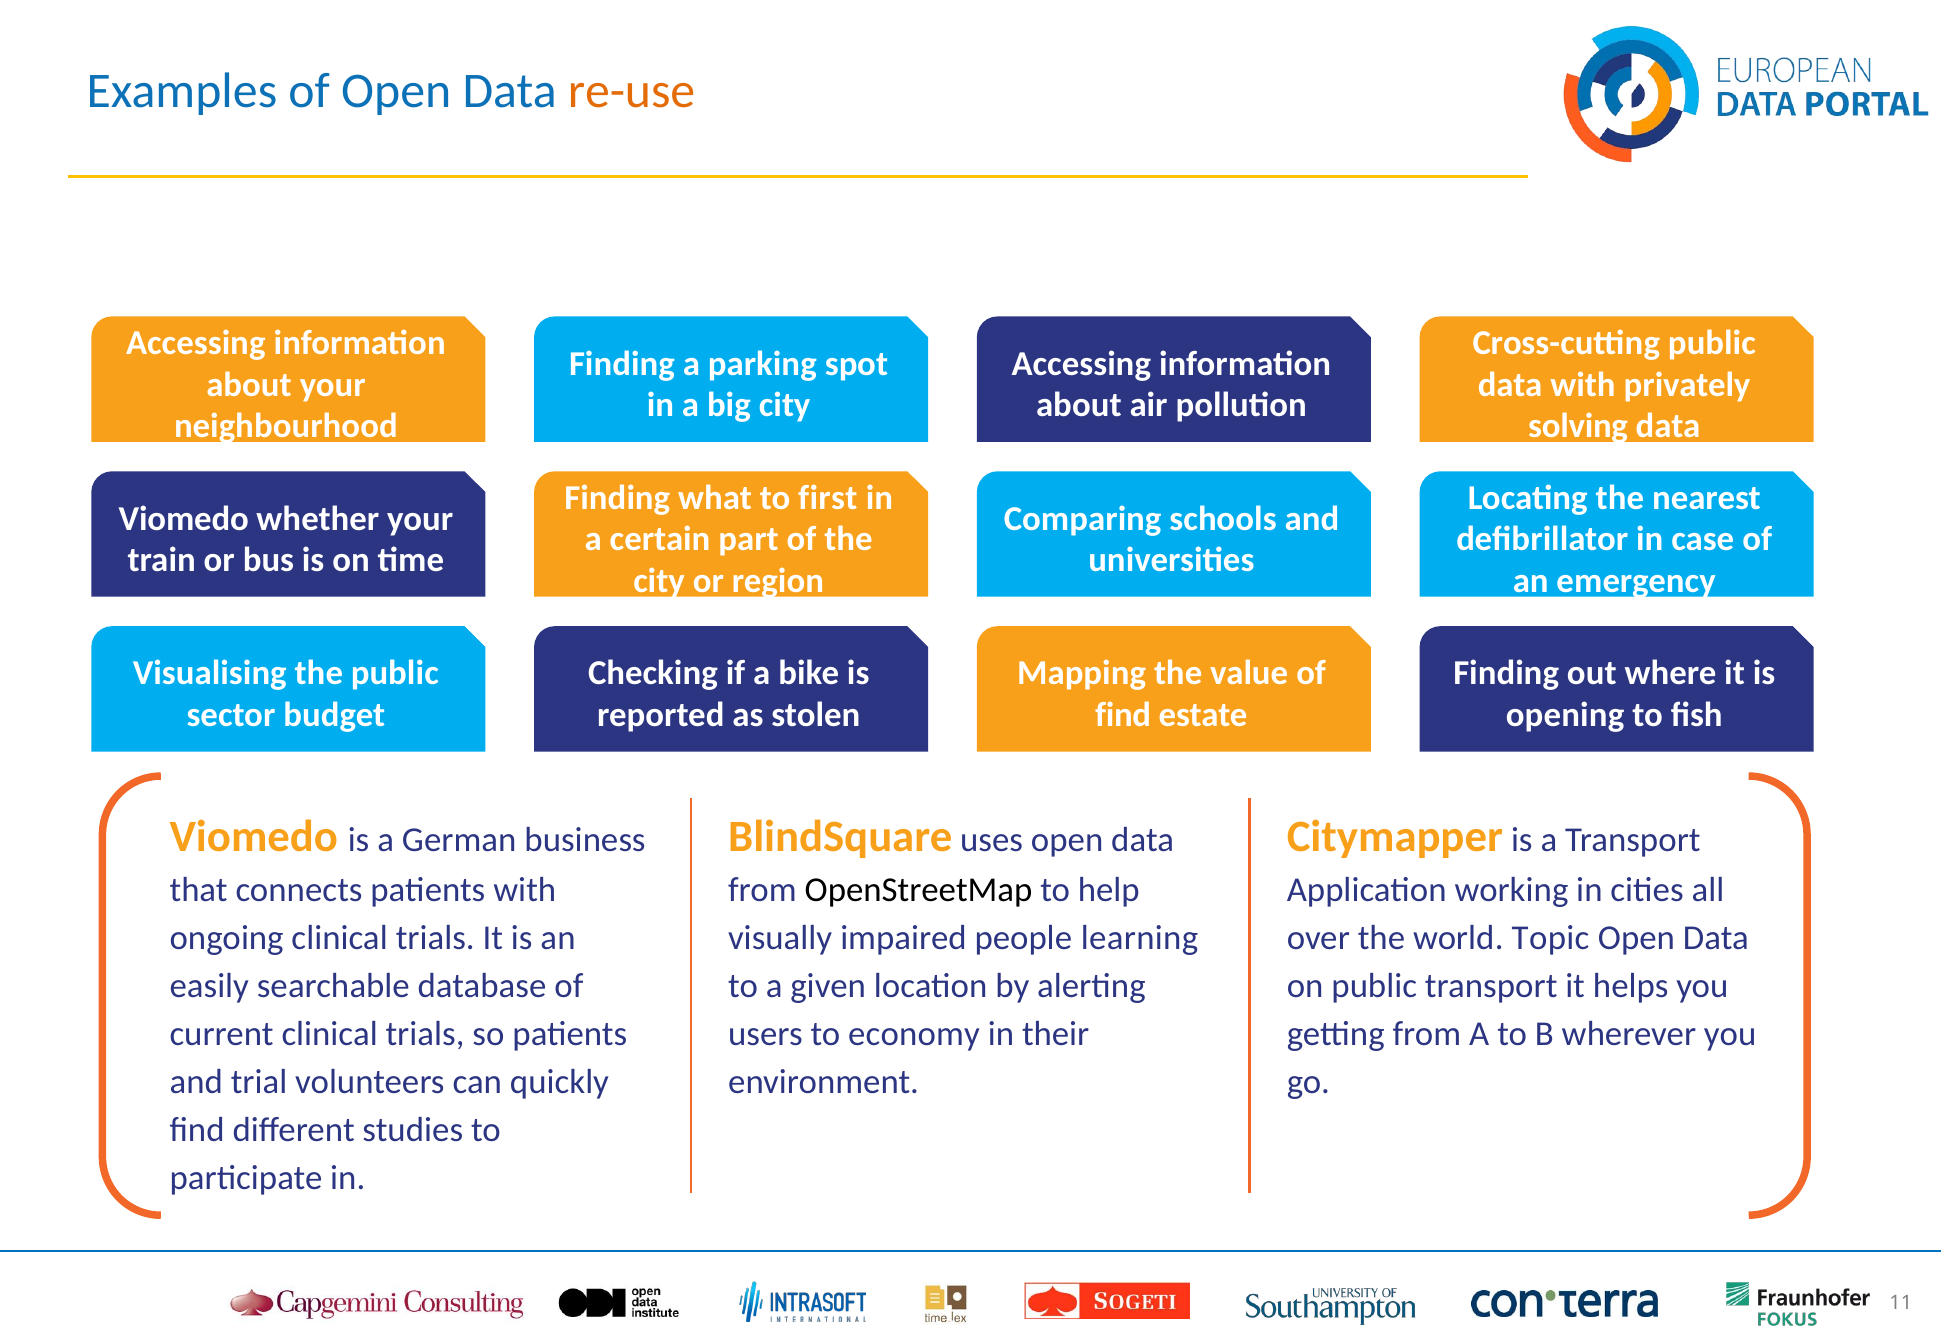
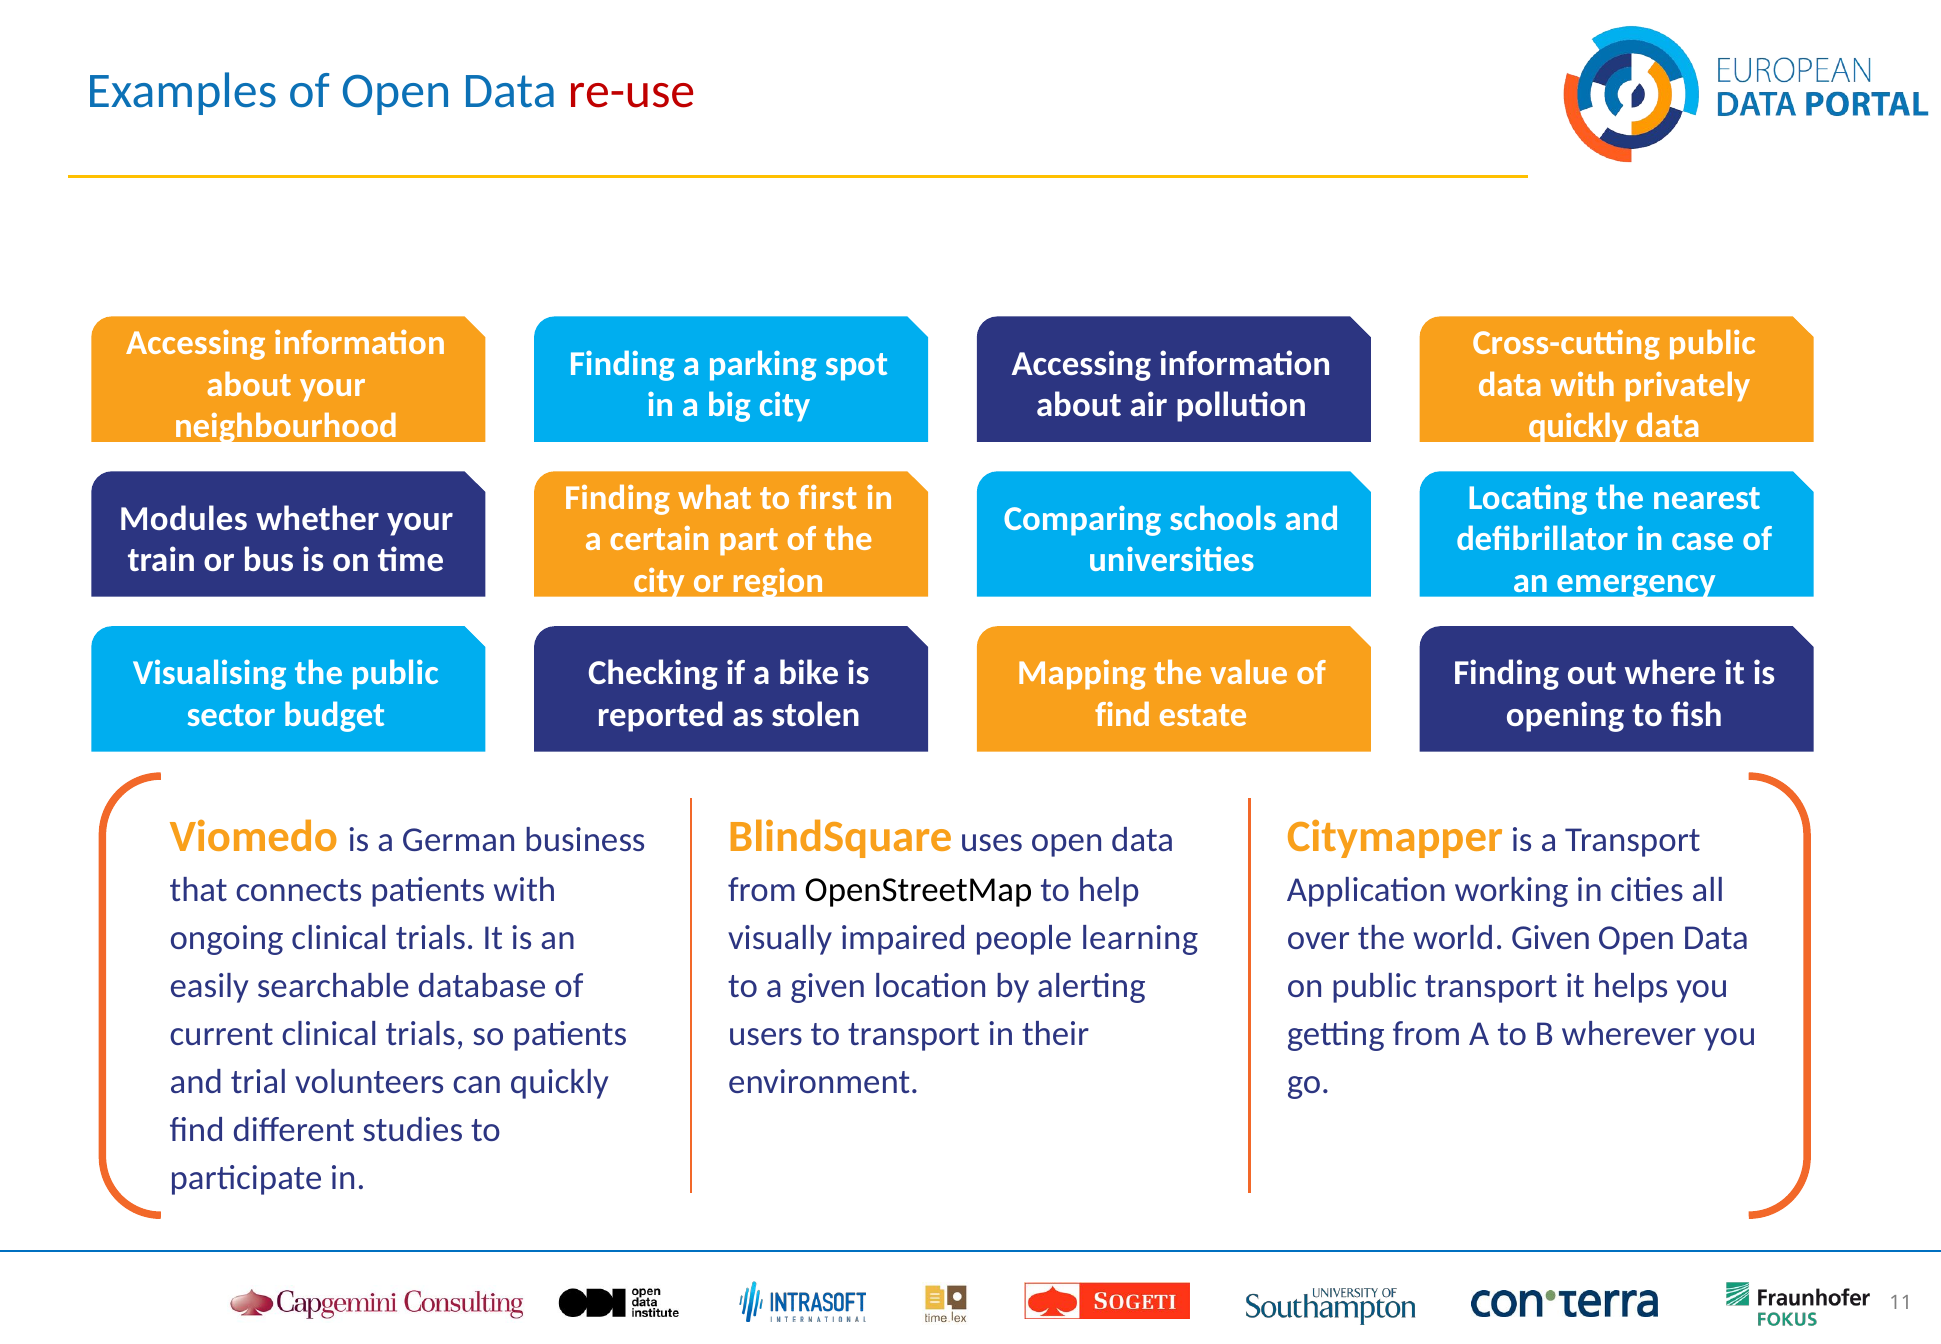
re-use colour: orange -> red
solving at (1578, 426): solving -> quickly
Viomedo at (184, 518): Viomedo -> Modules
world Topic: Topic -> Given
to economy: economy -> transport
